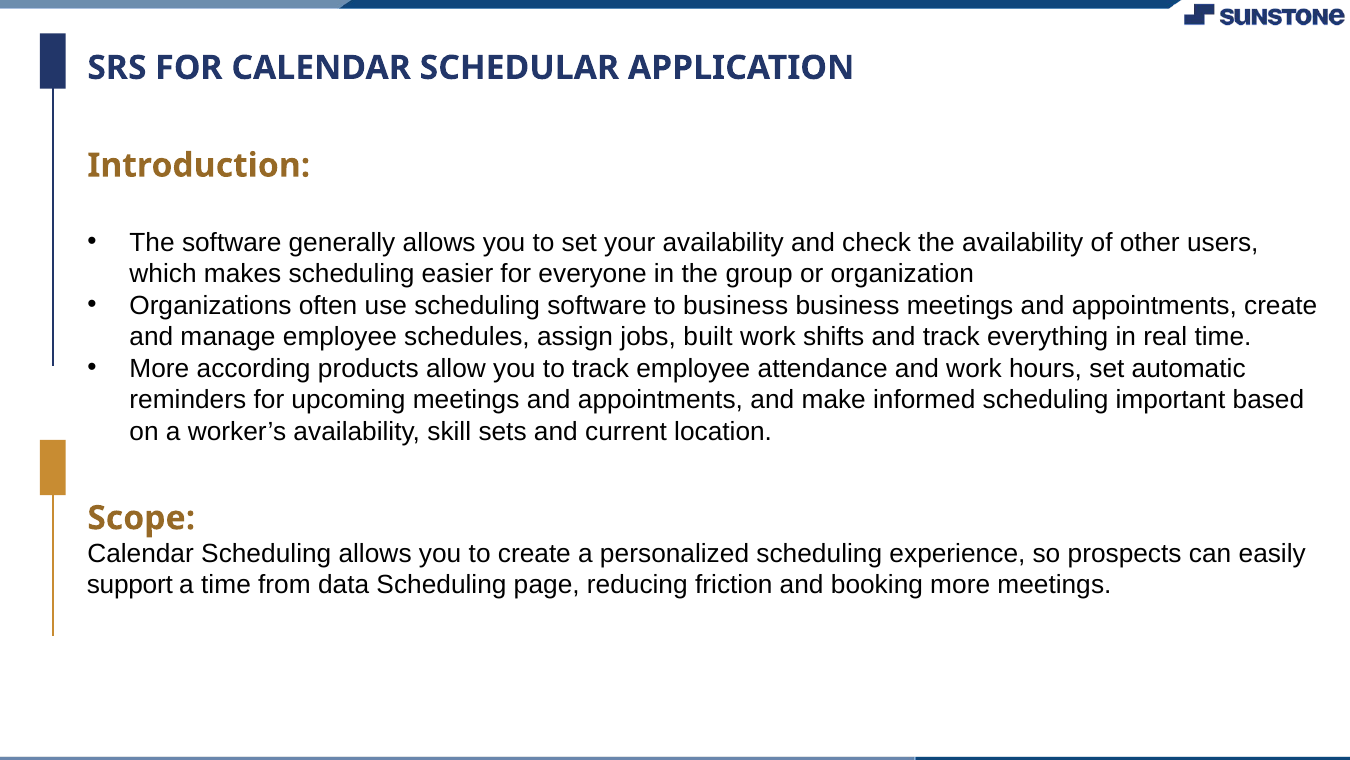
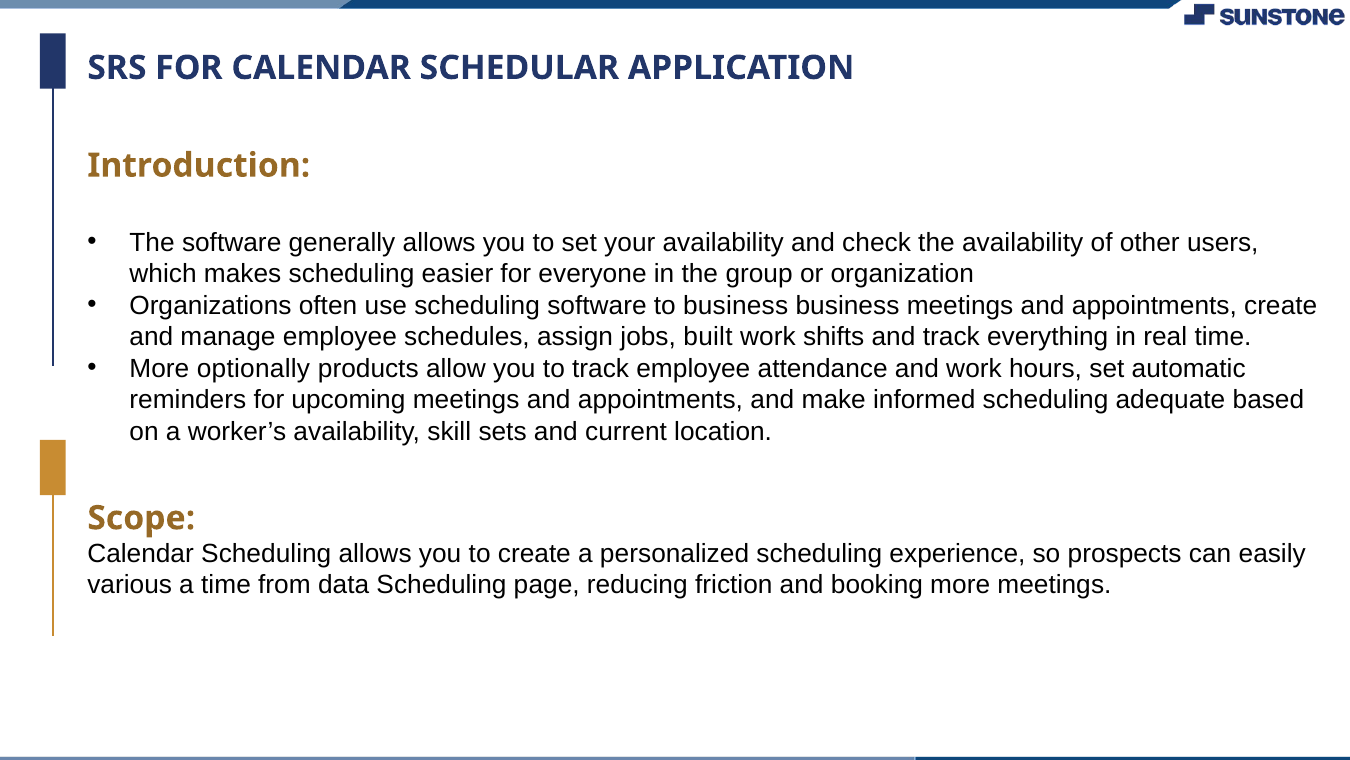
according: according -> optionally
important: important -> adequate
support: support -> various
